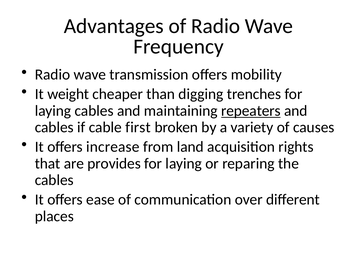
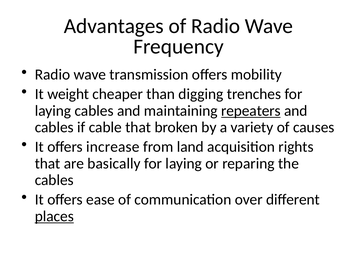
cable first: first -> that
provides: provides -> basically
places underline: none -> present
